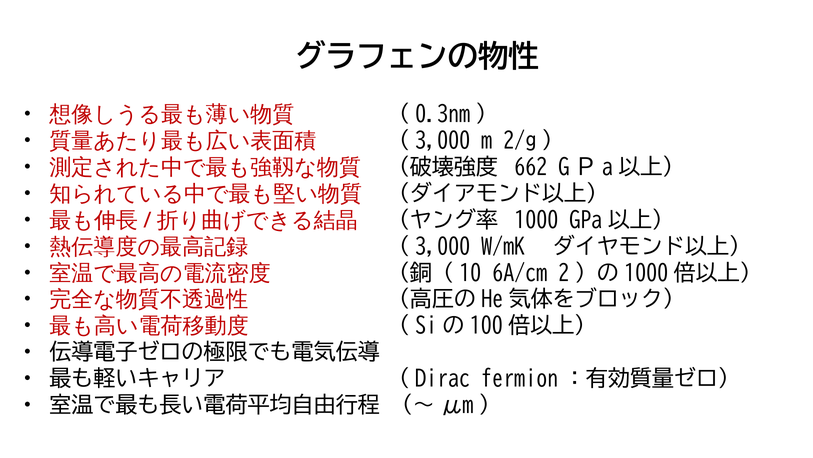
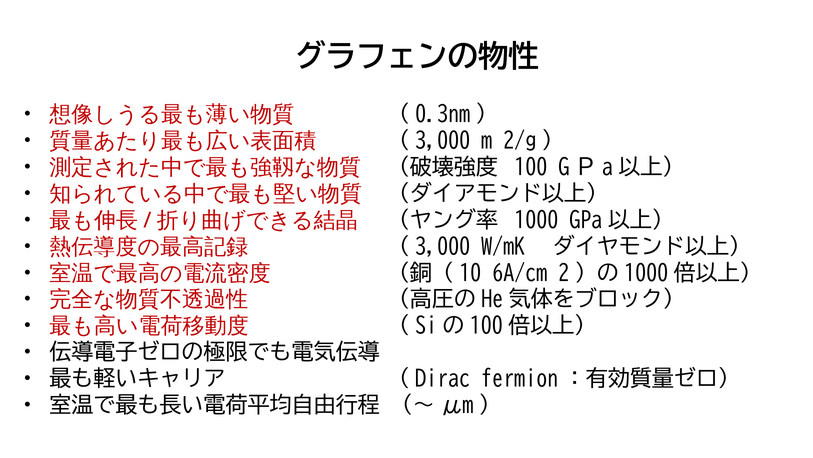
662: 662 -> 100
